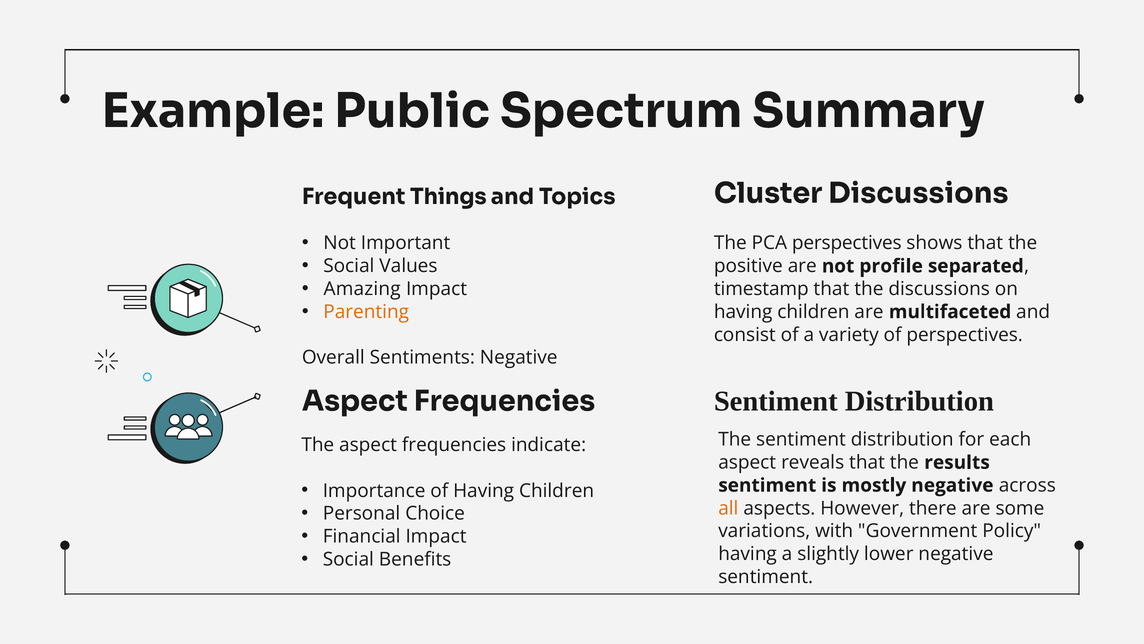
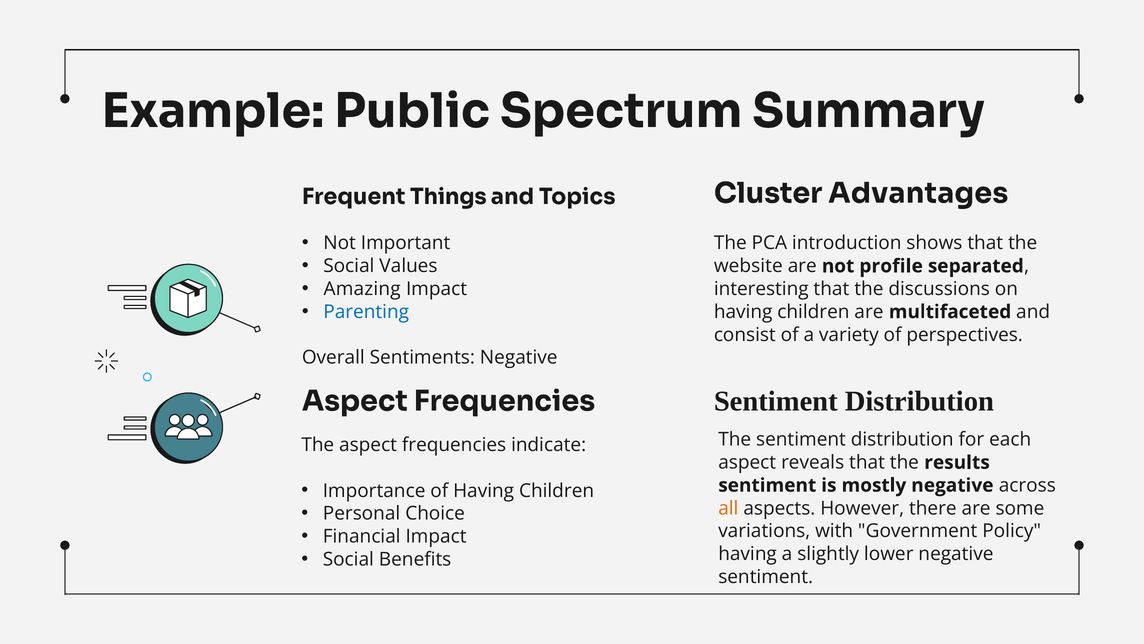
Cluster Discussions: Discussions -> Advantages
PCA perspectives: perspectives -> introduction
positive: positive -> website
timestamp: timestamp -> interesting
Parenting colour: orange -> blue
